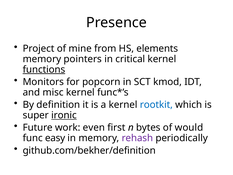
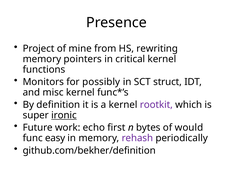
elements: elements -> rewriting
functions underline: present -> none
popcorn: popcorn -> possibly
kmod: kmod -> struct
rootkit colour: blue -> purple
even: even -> echo
